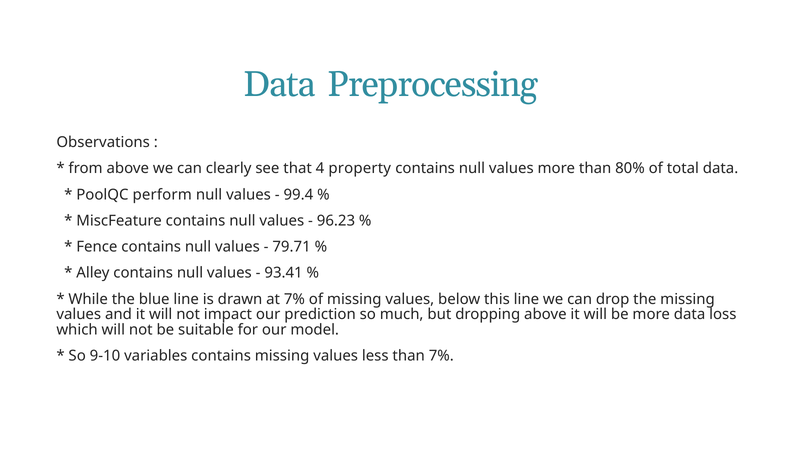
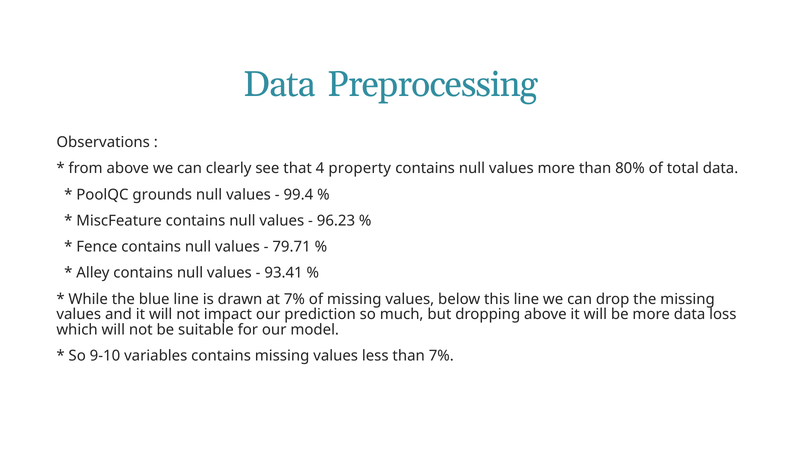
perform: perform -> grounds
